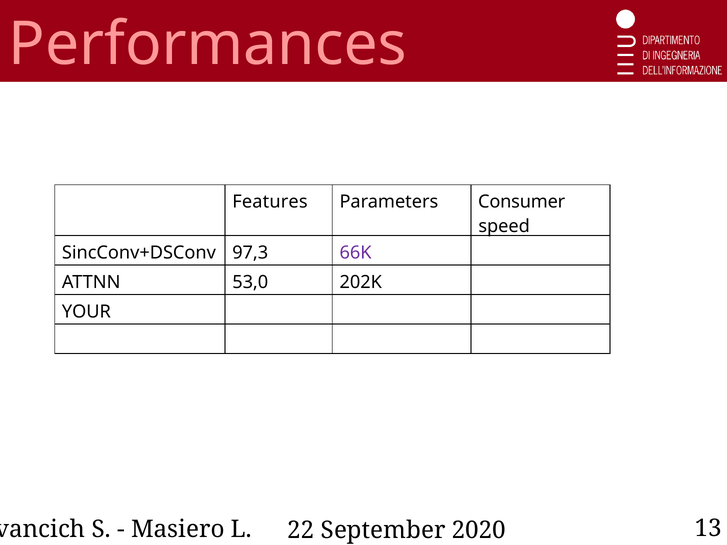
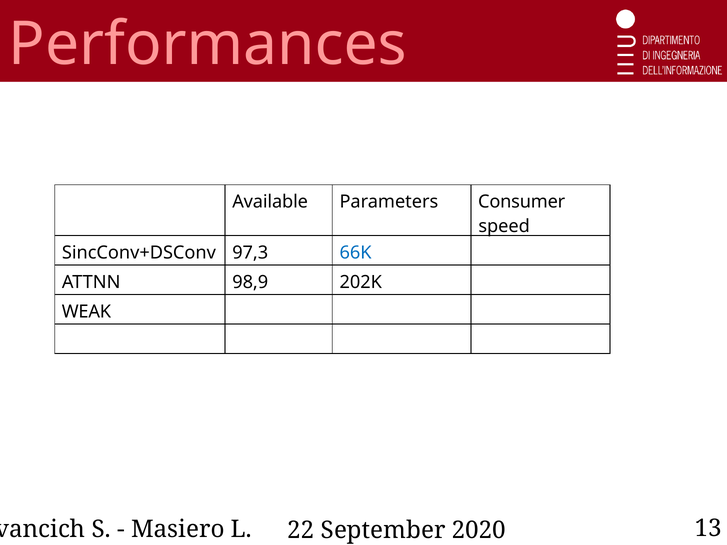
Features: Features -> Available
66K colour: purple -> blue
53,0: 53,0 -> 98,9
YOUR: YOUR -> WEAK
